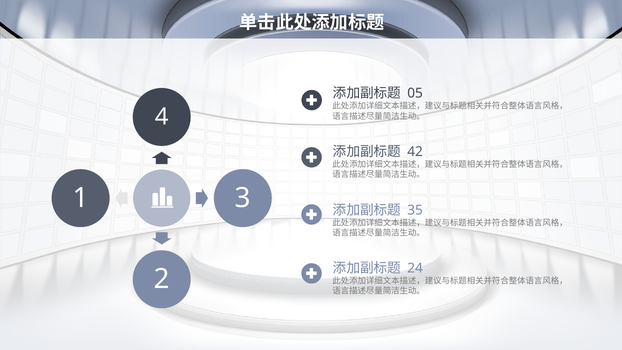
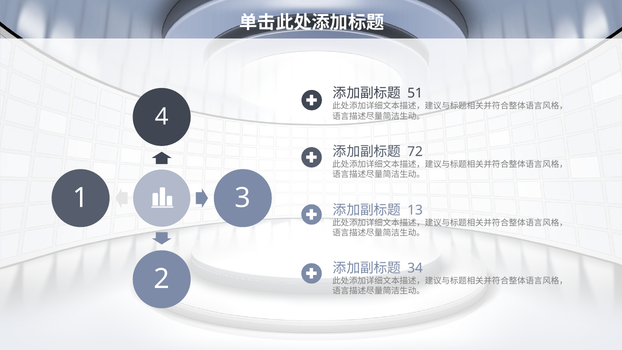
05: 05 -> 51
42: 42 -> 72
35: 35 -> 13
24: 24 -> 34
